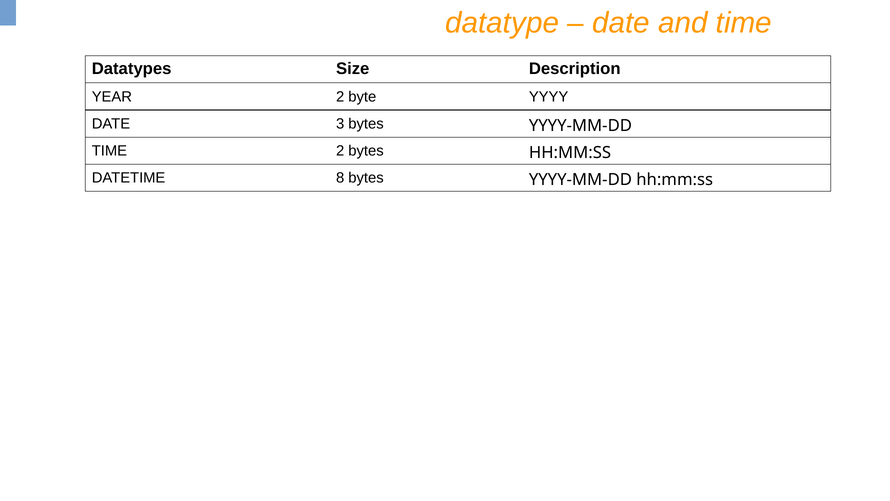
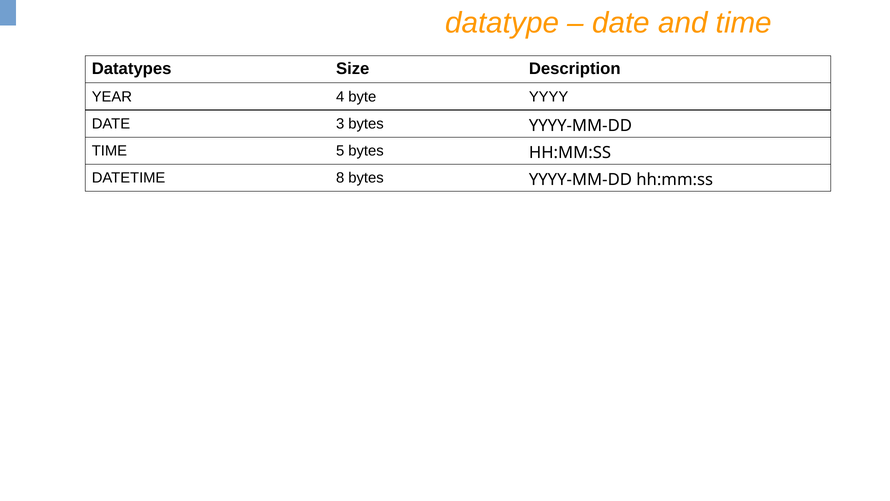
YEAR 2: 2 -> 4
TIME 2: 2 -> 5
